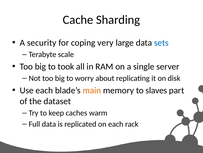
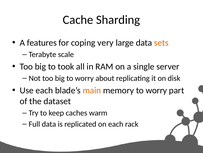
security: security -> features
sets colour: blue -> orange
memory to slaves: slaves -> worry
